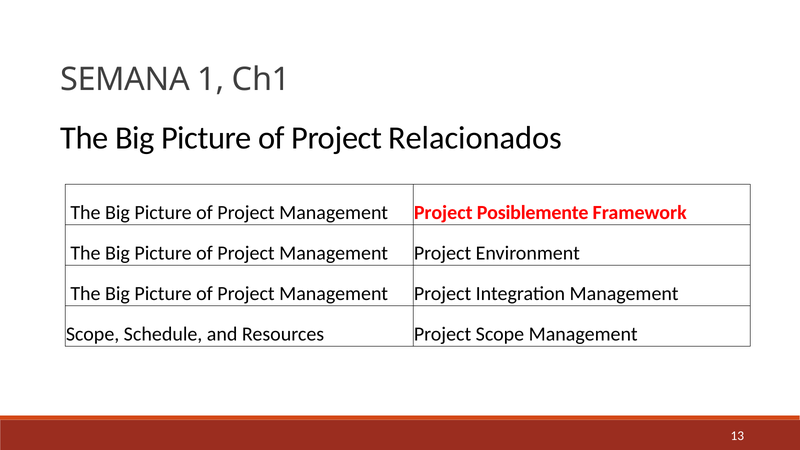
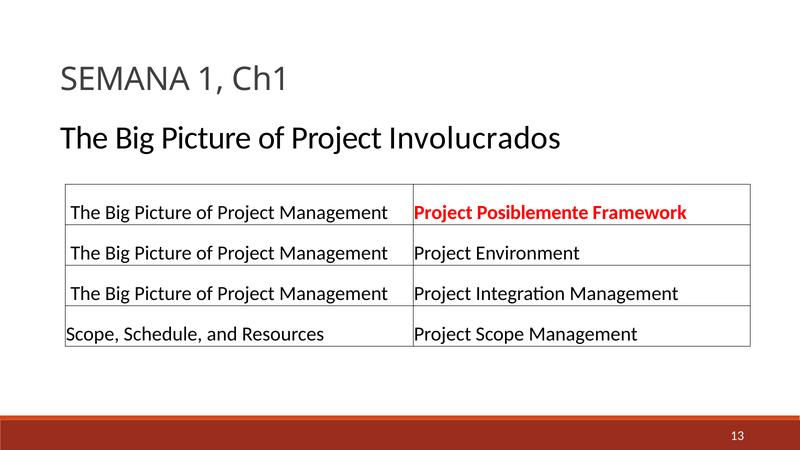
Relacionados: Relacionados -> Involucrados
